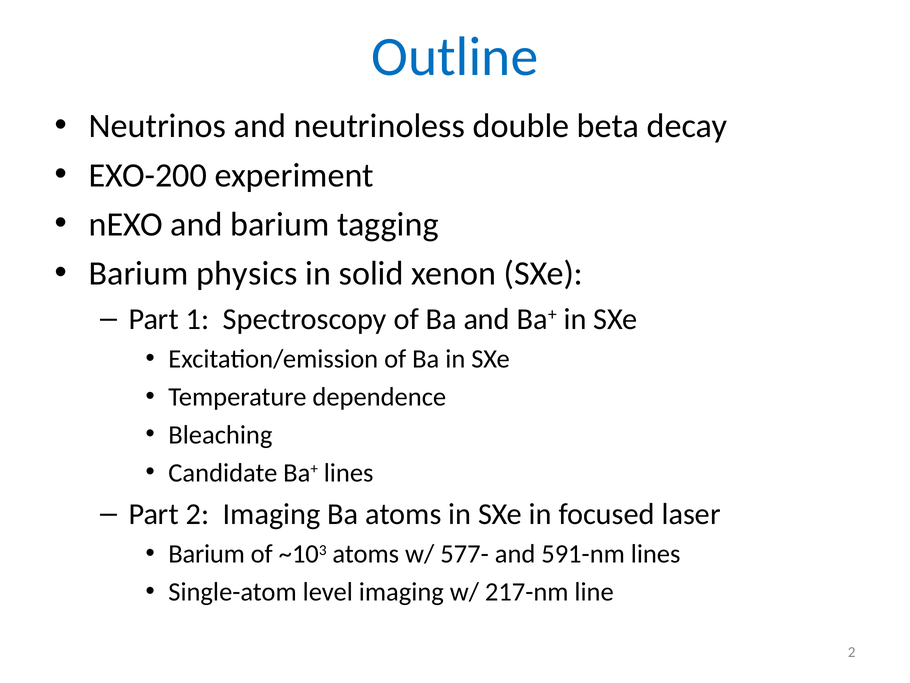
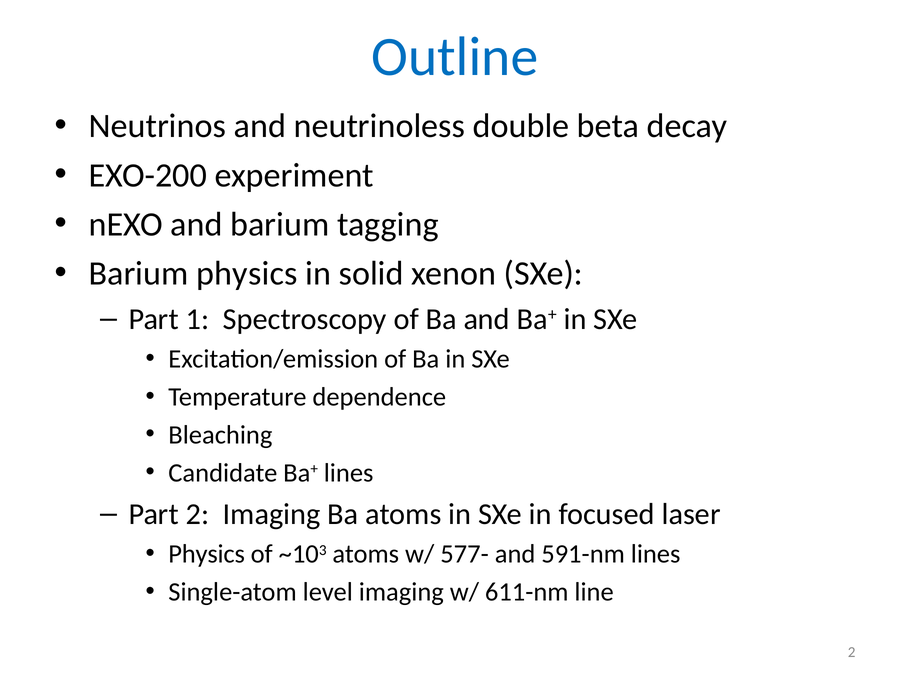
Barium at (207, 554): Barium -> Physics
217-nm: 217-nm -> 611-nm
